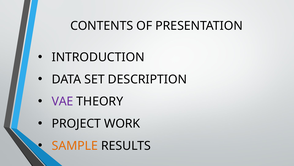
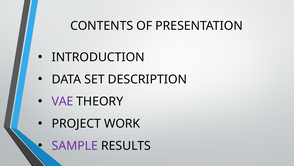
SAMPLE colour: orange -> purple
